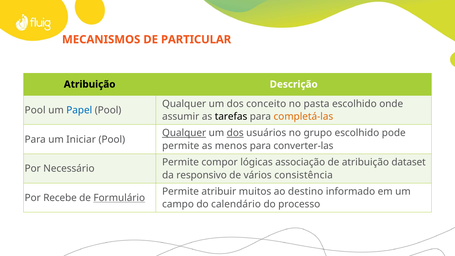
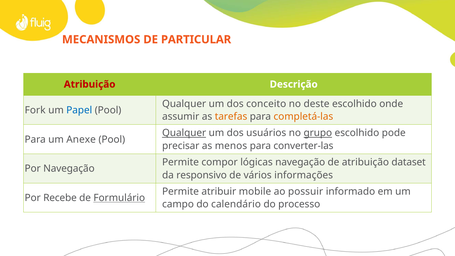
Atribuição at (90, 84) colour: black -> red
pasta: pasta -> deste
Pool at (35, 110): Pool -> Fork
tarefas colour: black -> orange
dos at (235, 133) underline: present -> none
grupo underline: none -> present
Iniciar: Iniciar -> Anexe
permite at (181, 146): permite -> precisar
lógicas associação: associação -> navegação
Por Necessário: Necessário -> Navegação
consistência: consistência -> informações
muitos: muitos -> mobile
destino: destino -> possuir
